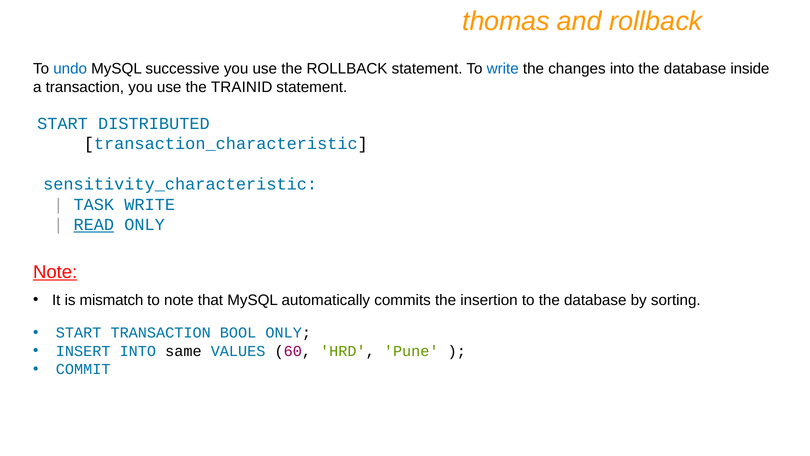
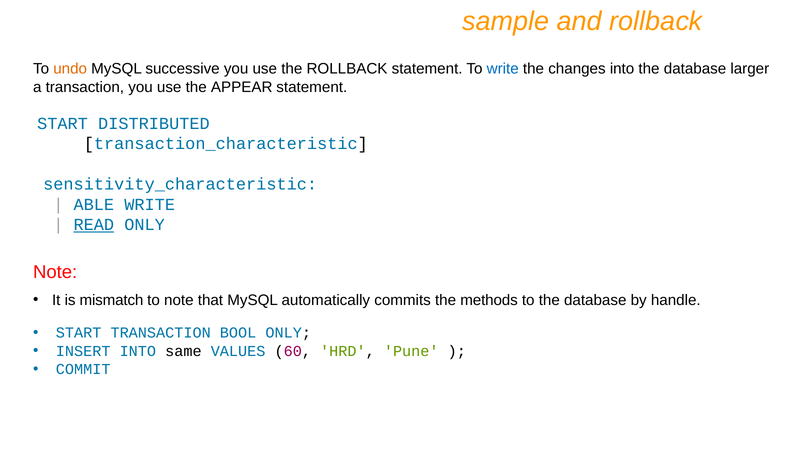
thomas: thomas -> sample
undo colour: blue -> orange
inside: inside -> larger
TRAINID: TRAINID -> APPEAR
TASK: TASK -> ABLE
Note at (55, 272) underline: present -> none
insertion: insertion -> methods
sorting: sorting -> handle
